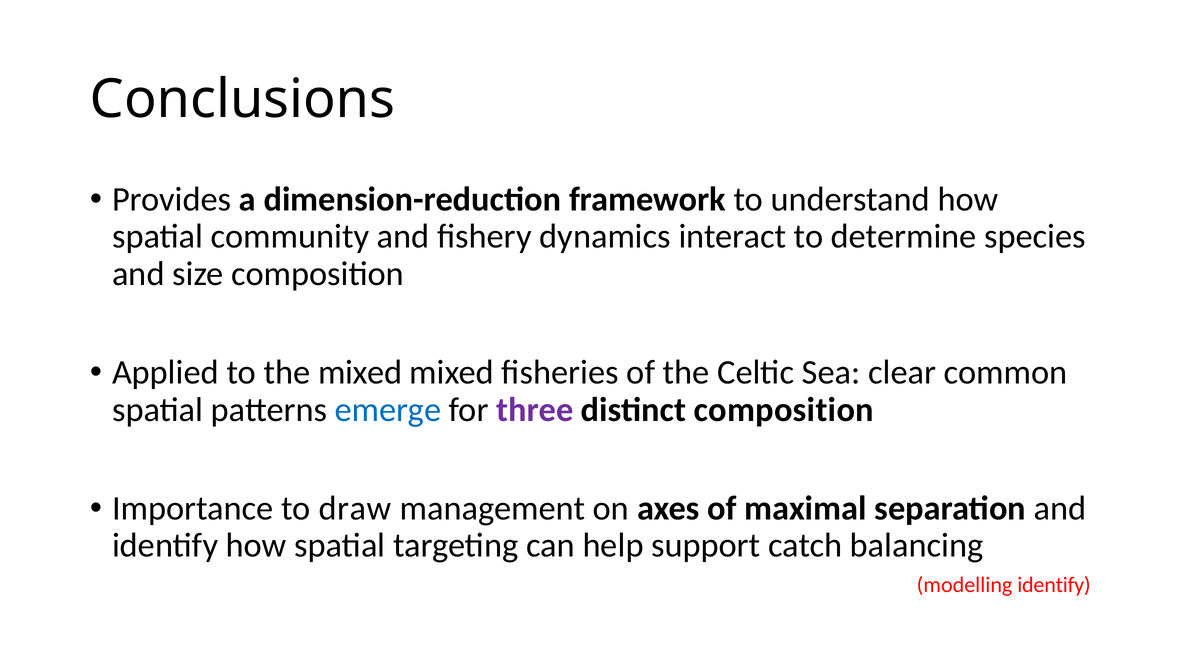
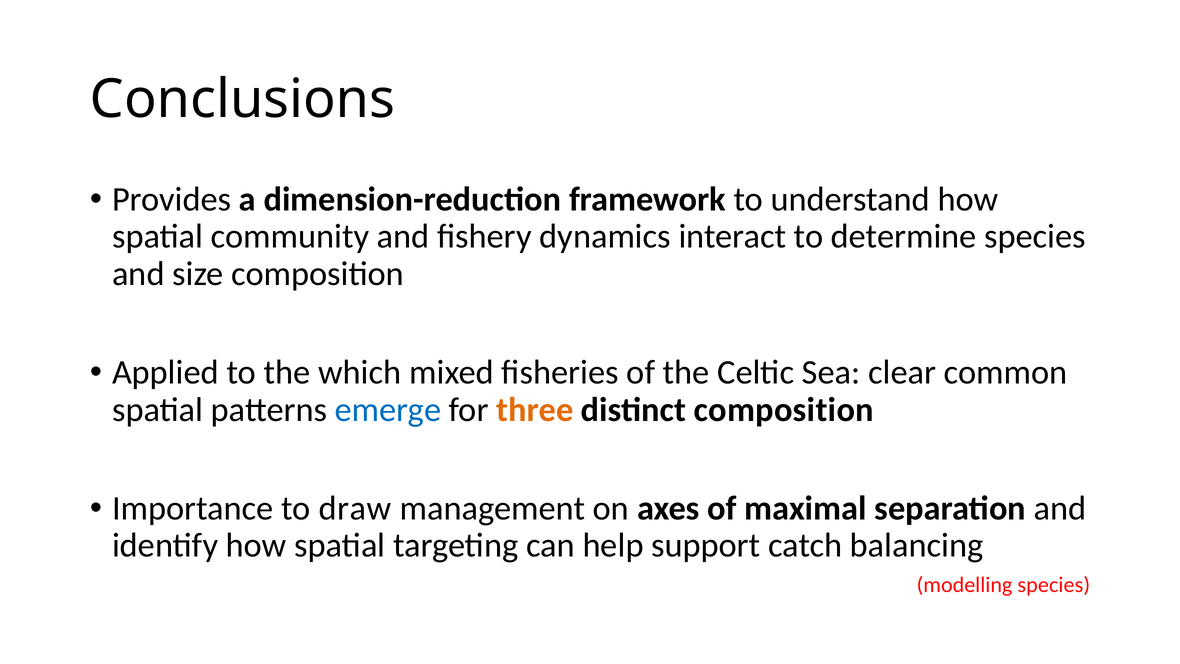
the mixed: mixed -> which
three colour: purple -> orange
modelling identify: identify -> species
